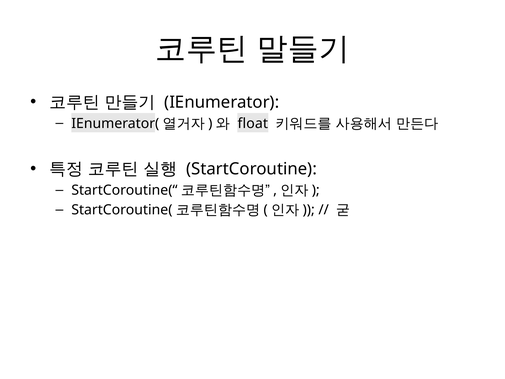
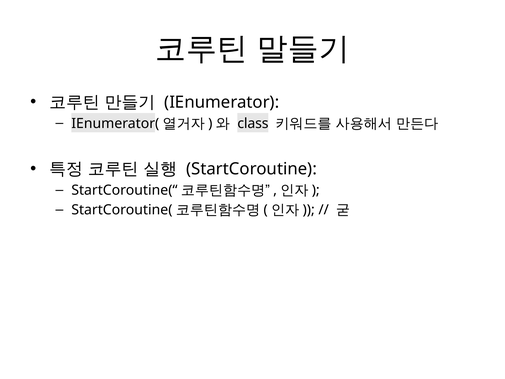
float: float -> class
